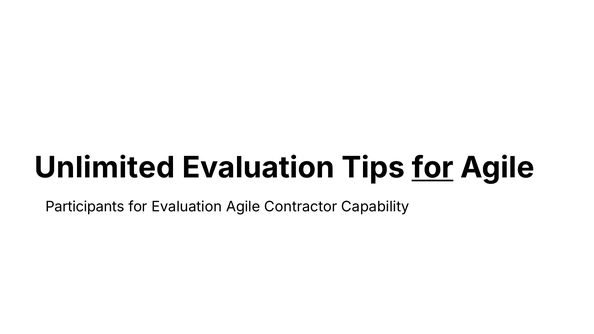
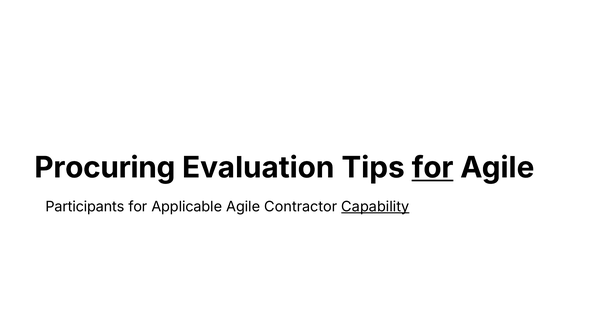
Unlimited: Unlimited -> Procuring
for Evaluation: Evaluation -> Applicable
Capability underline: none -> present
